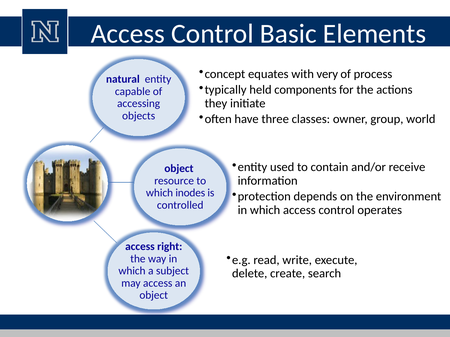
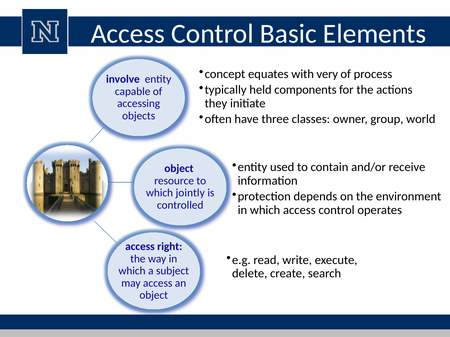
natural: natural -> involve
inodes: inodes -> jointly
